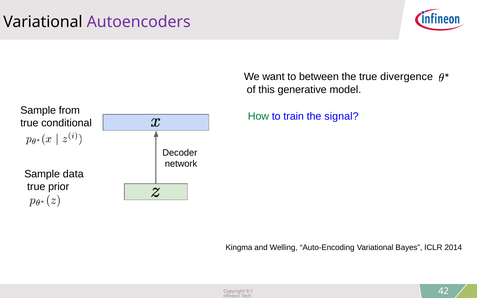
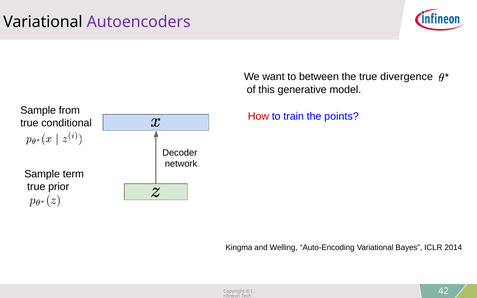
How colour: green -> red
signal: signal -> points
data: data -> term
